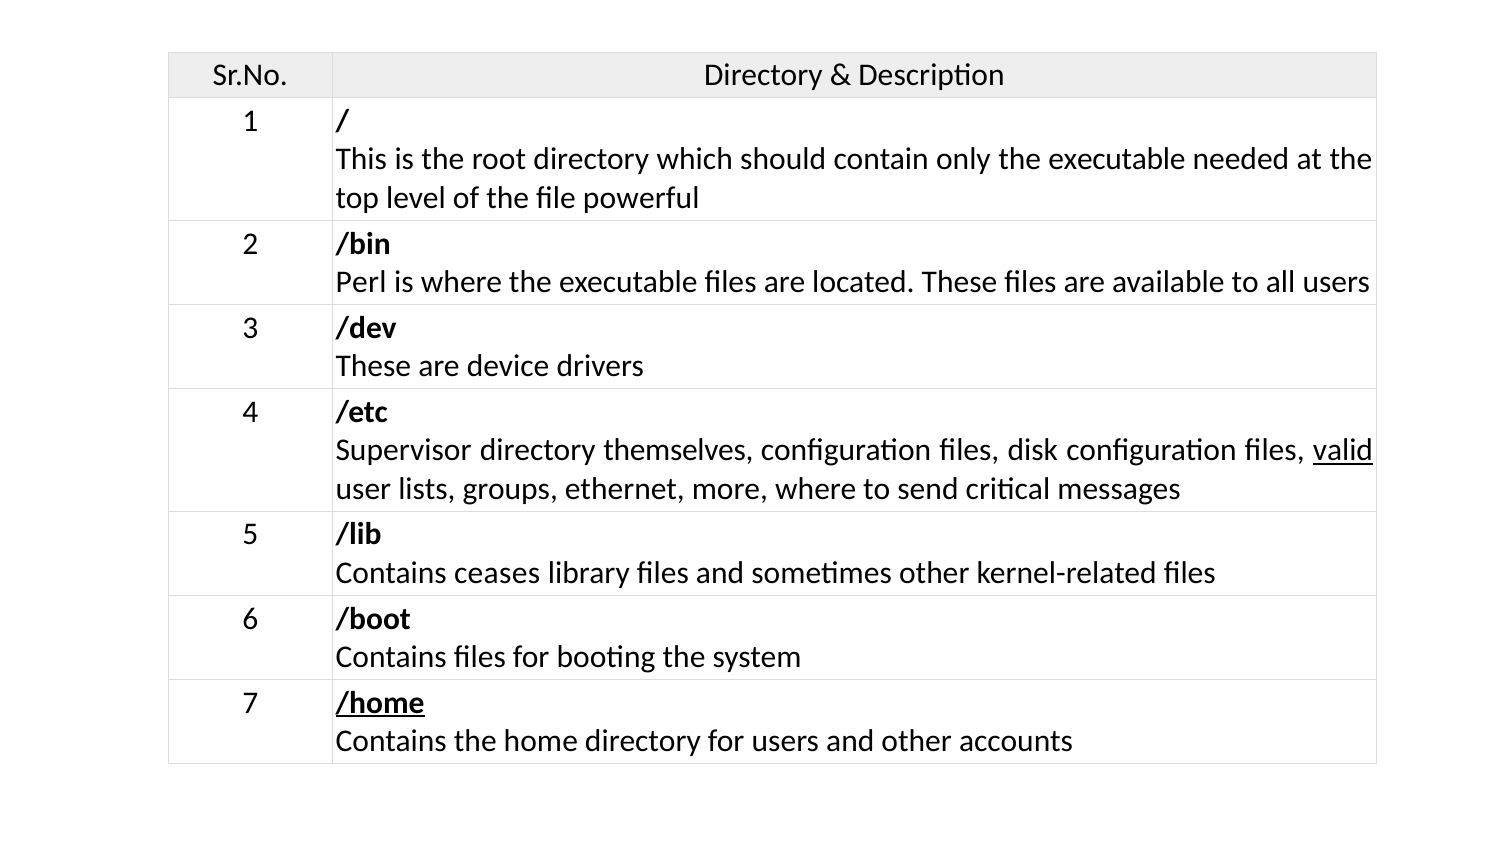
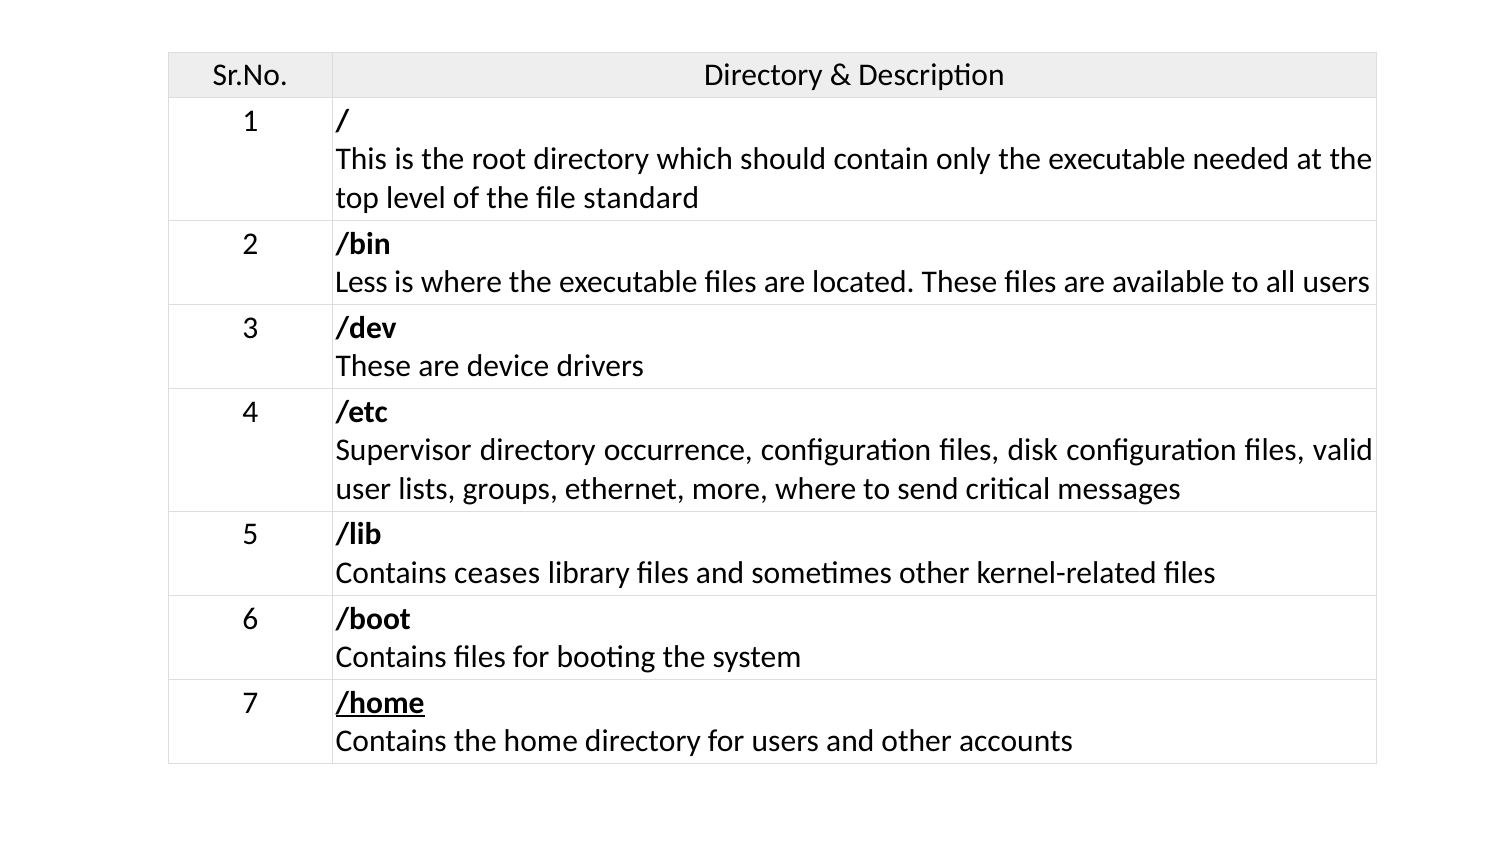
powerful: powerful -> standard
Perl: Perl -> Less
themselves: themselves -> occurrence
valid underline: present -> none
